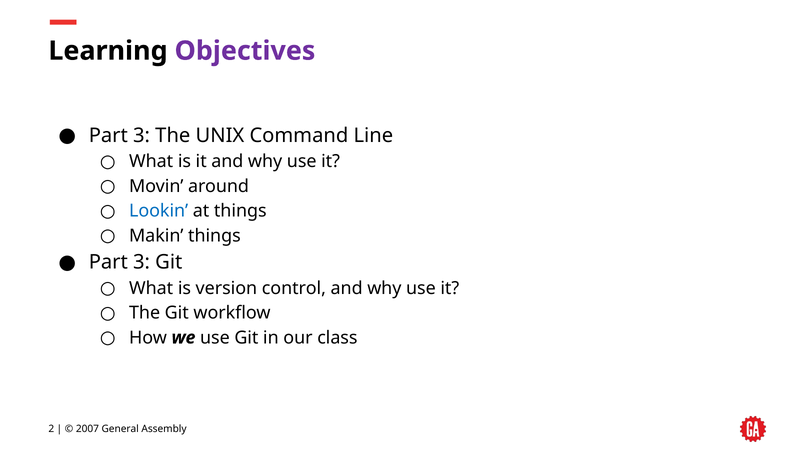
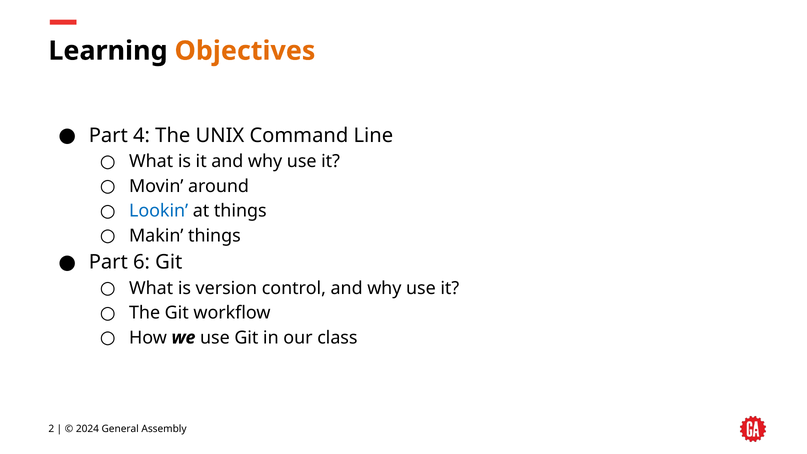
Objectives colour: purple -> orange
3 at (142, 136): 3 -> 4
3 at (142, 262): 3 -> 6
2007: 2007 -> 2024
